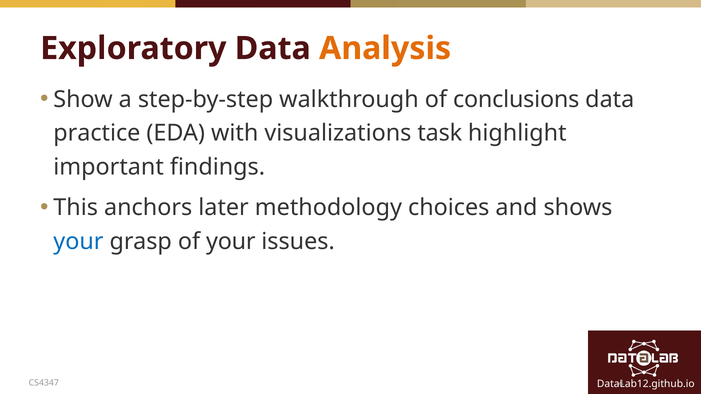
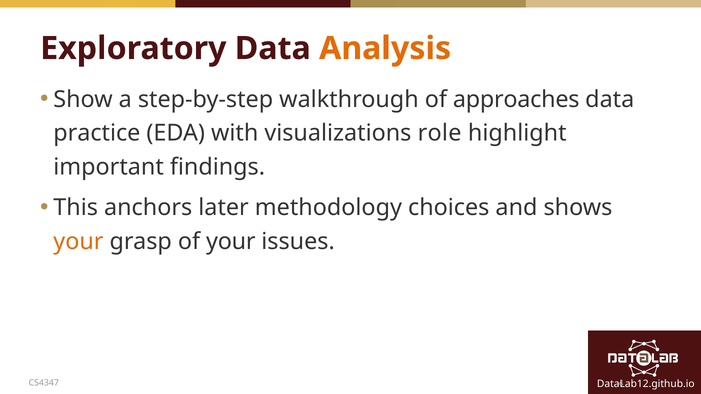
conclusions: conclusions -> approaches
task: task -> role
your at (78, 242) colour: blue -> orange
